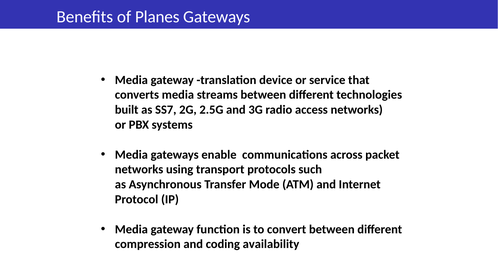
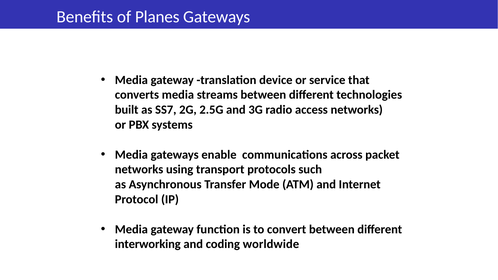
compression: compression -> interworking
availability: availability -> worldwide
